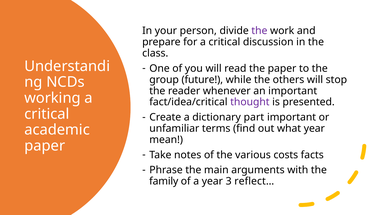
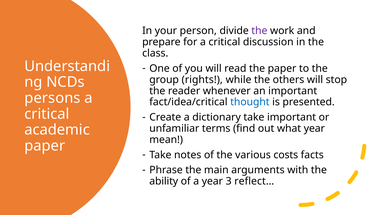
future: future -> rights
working: working -> persons
thought colour: purple -> blue
dictionary part: part -> take
family: family -> ability
